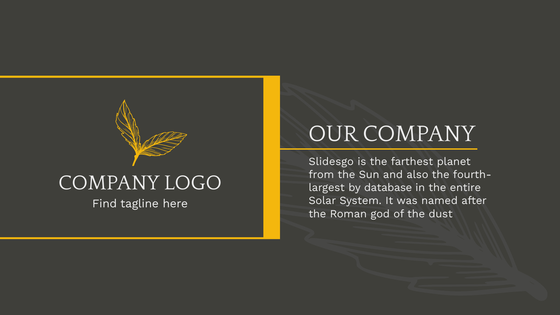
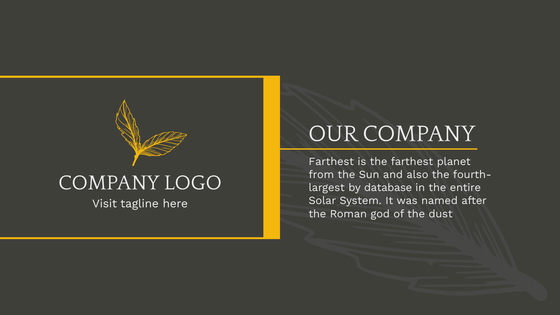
Slidesgo at (331, 162): Slidesgo -> Farthest
Find: Find -> Visit
